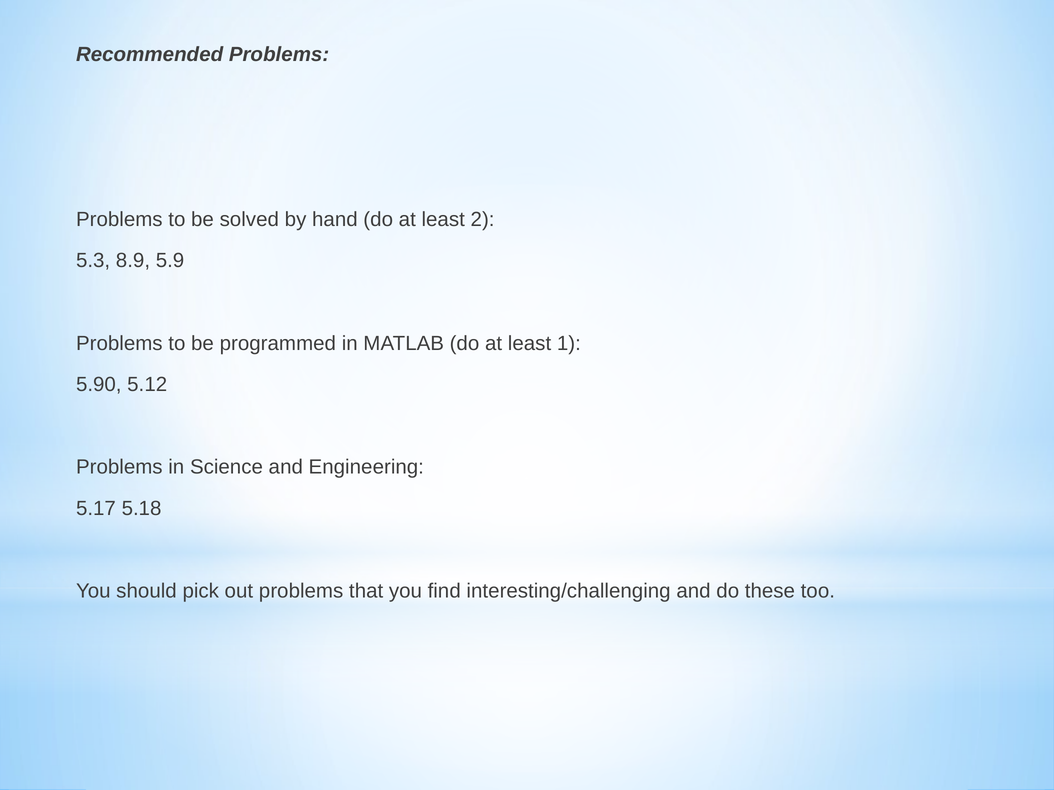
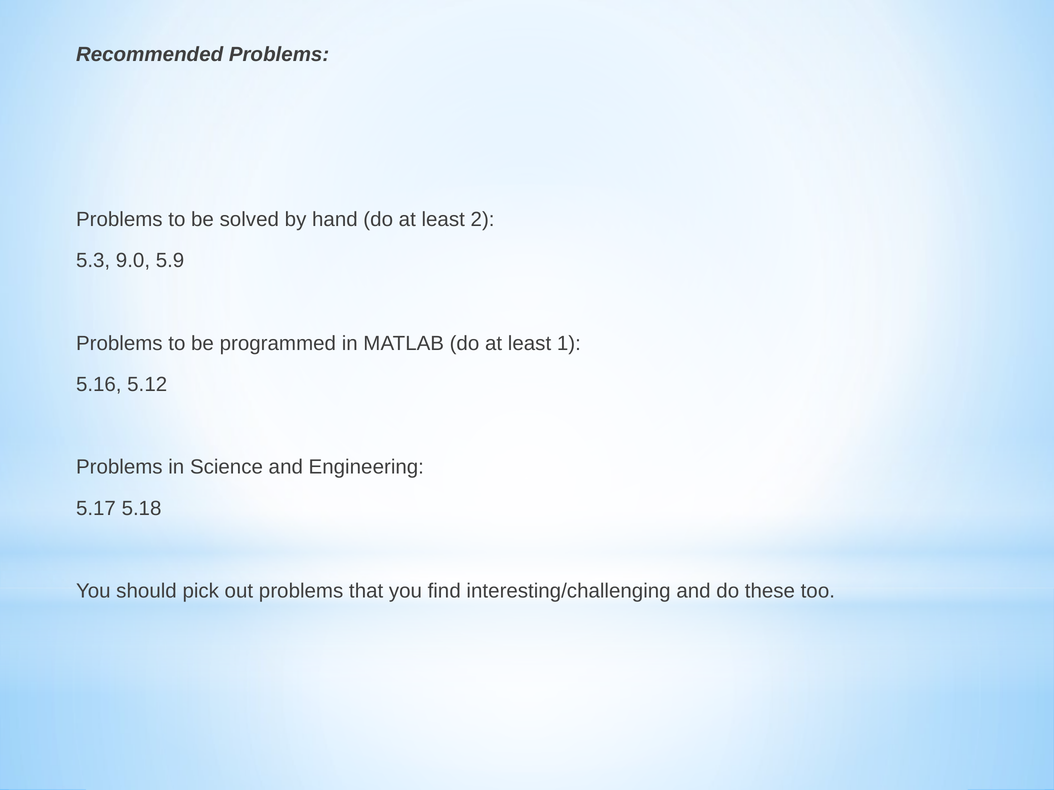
8.9: 8.9 -> 9.0
5.90: 5.90 -> 5.16
